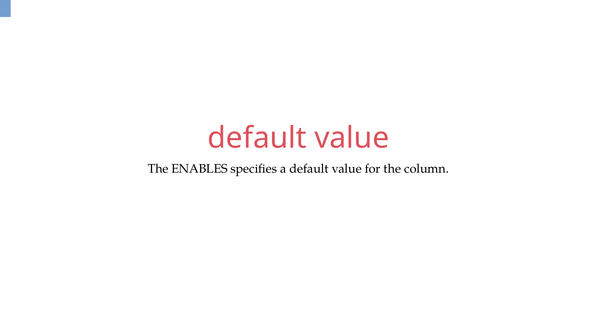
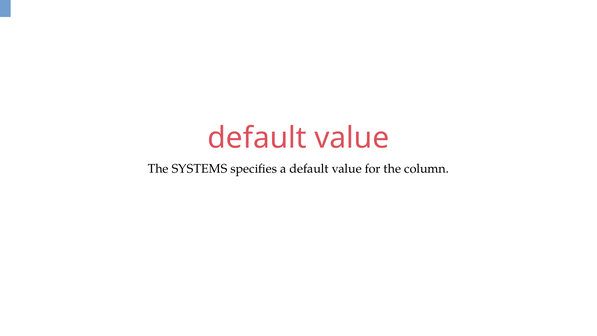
ENABLES: ENABLES -> SYSTEMS
